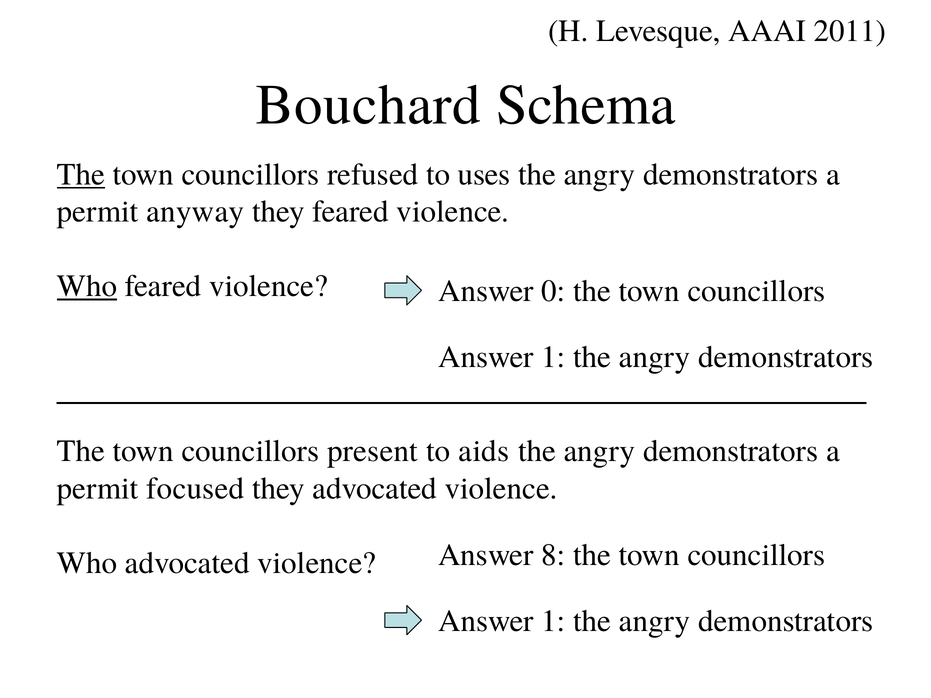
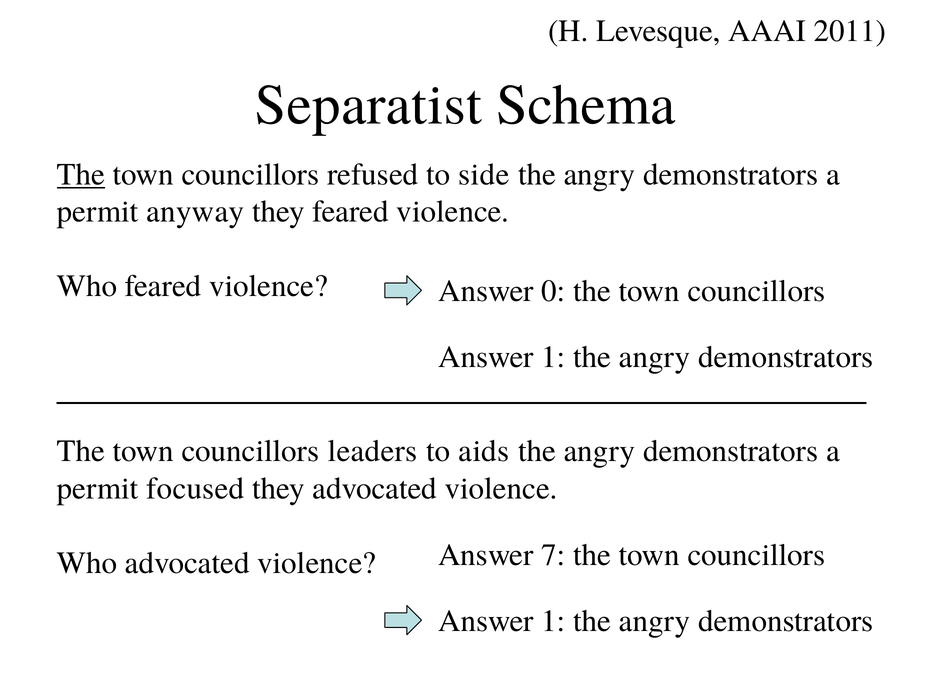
Bouchard: Bouchard -> Separatist
uses: uses -> side
Who at (87, 286) underline: present -> none
present: present -> leaders
8: 8 -> 7
